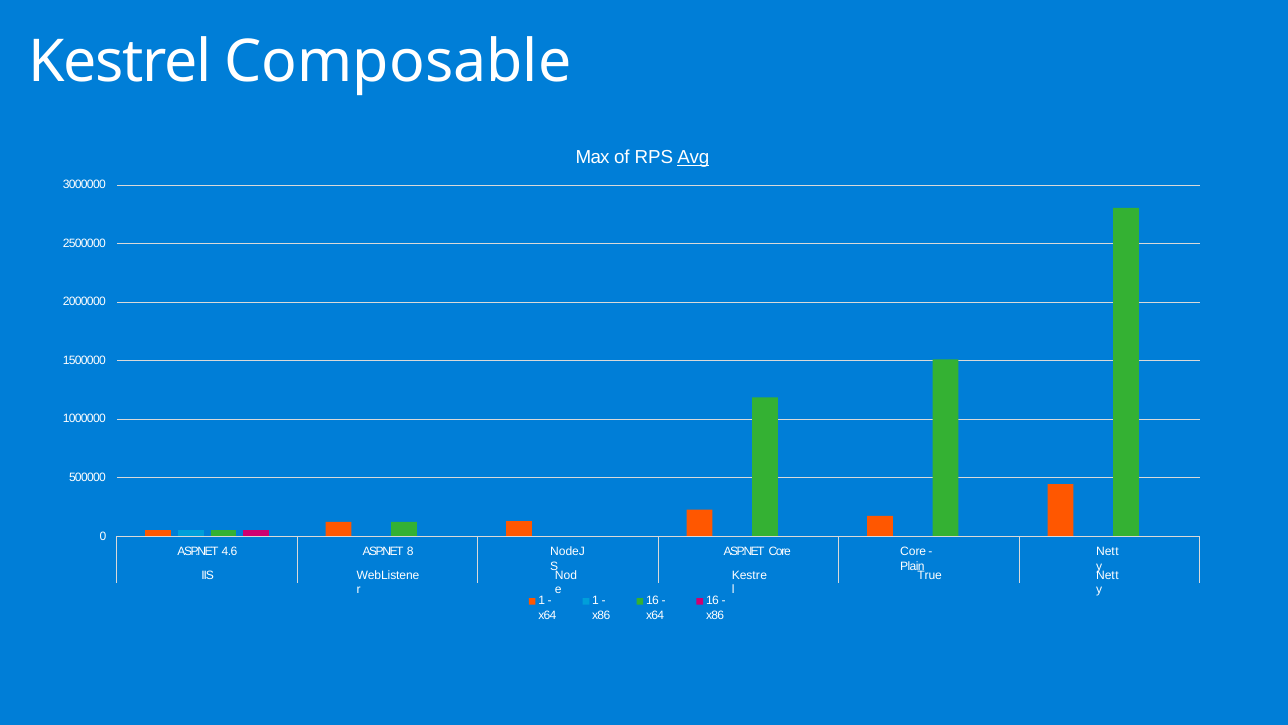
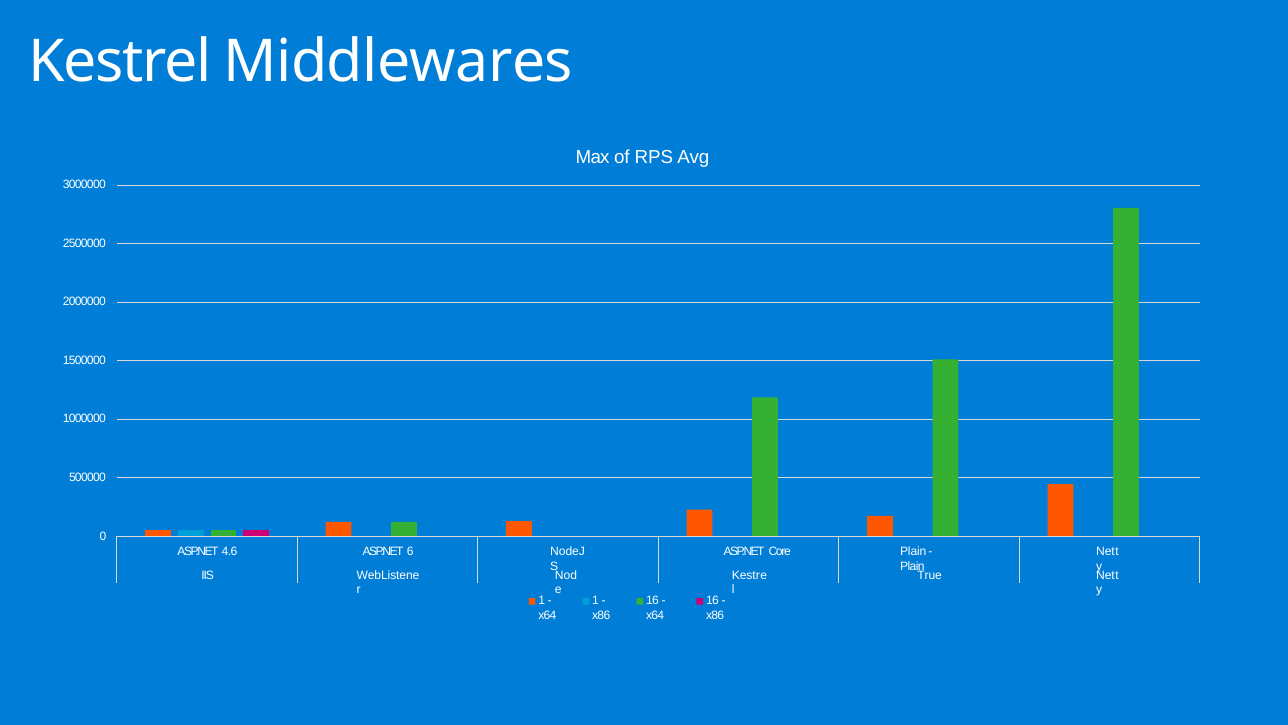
Composable: Composable -> Middlewares
Avg underline: present -> none
8: 8 -> 6
Core Core: Core -> Plain
